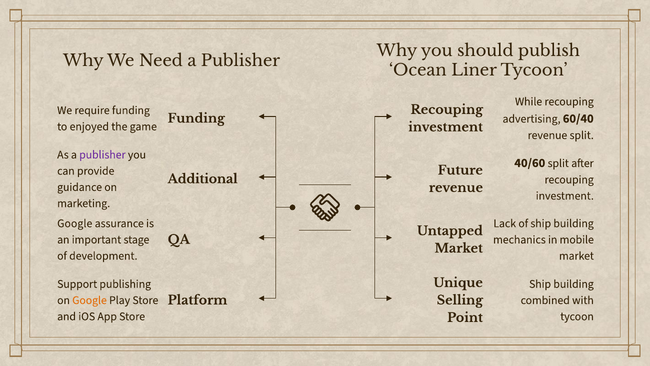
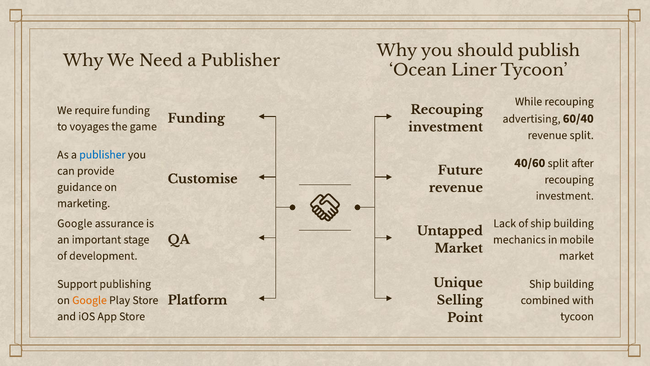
enjoyed: enjoyed -> voyages
publisher at (102, 154) colour: purple -> blue
Additional: Additional -> Customise
